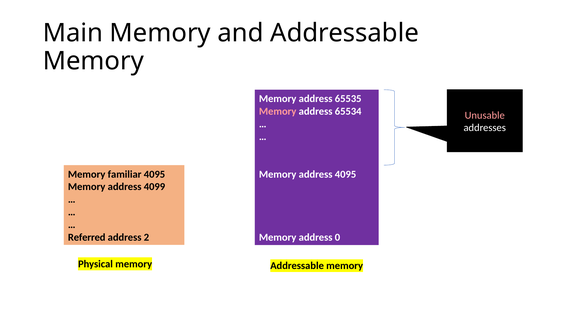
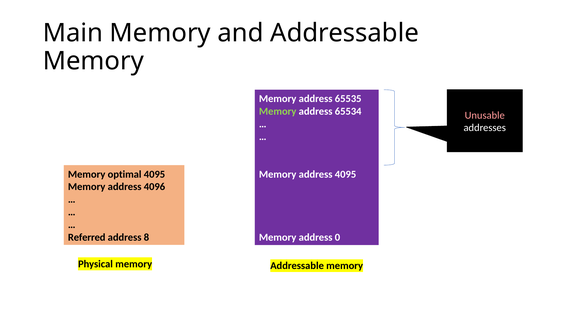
Memory at (278, 112) colour: pink -> light green
familiar: familiar -> optimal
4099: 4099 -> 4096
2: 2 -> 8
